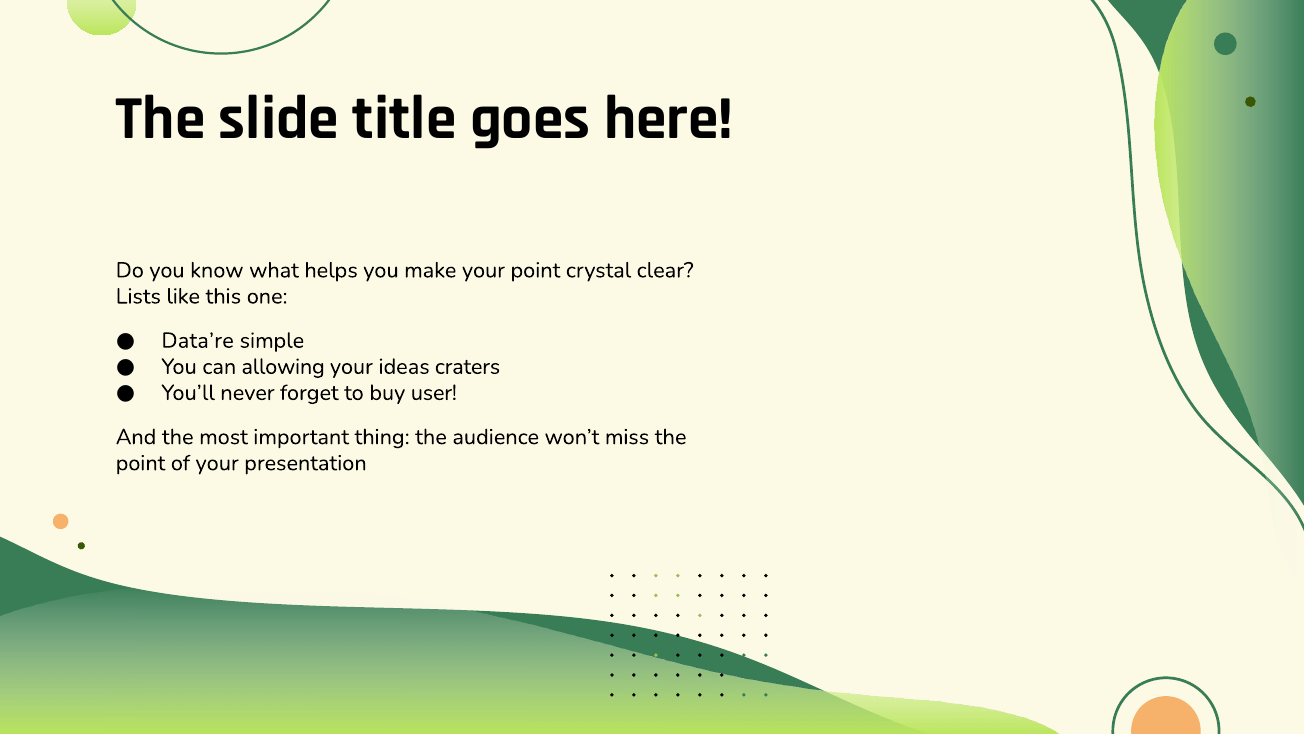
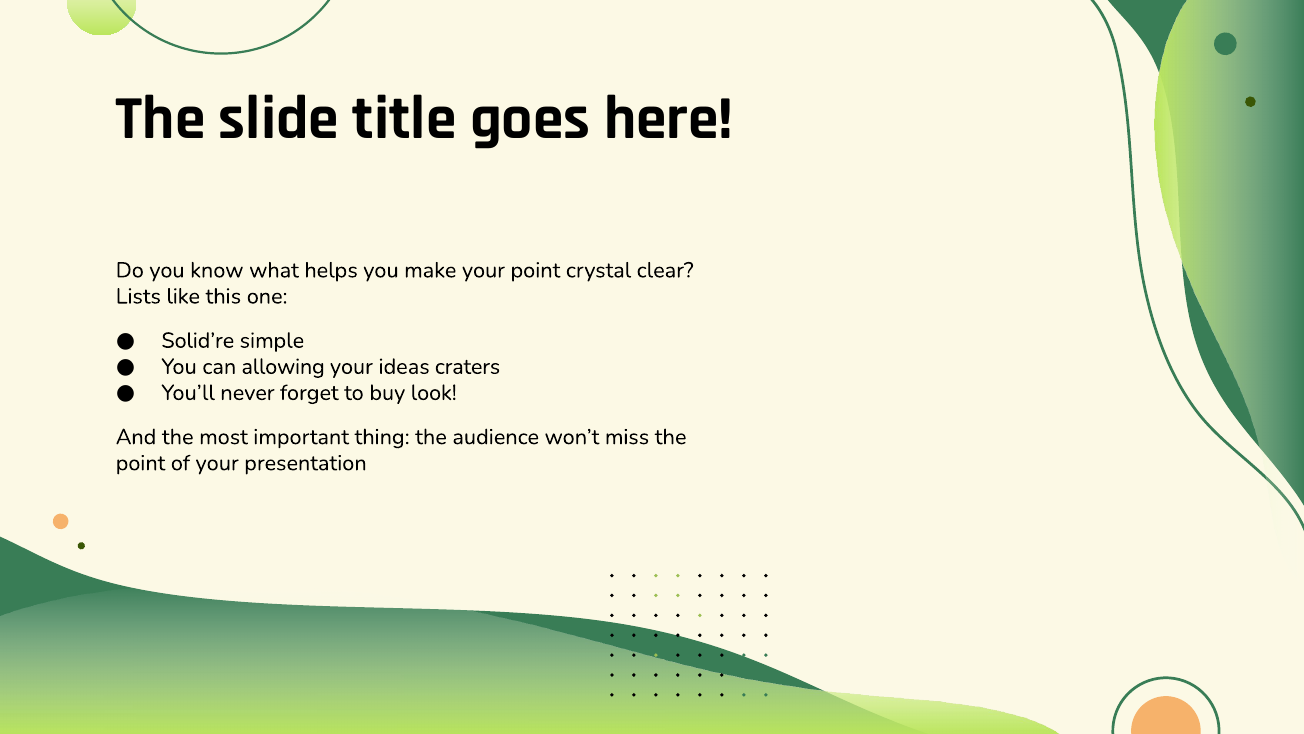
Data’re: Data’re -> Solid’re
user: user -> look
